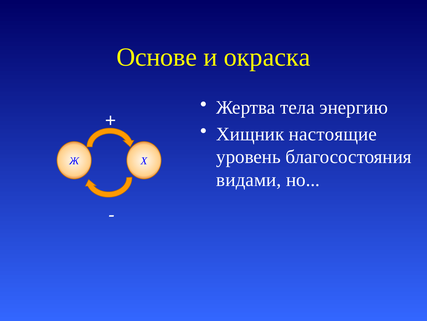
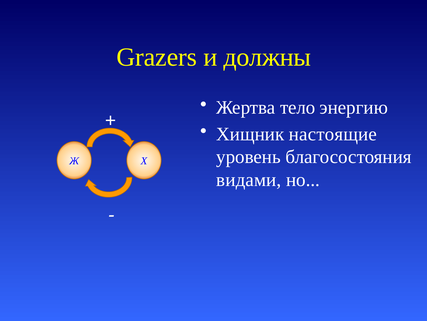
Основе: Основе -> Grazers
окраска: окраска -> должны
тела: тела -> тело
